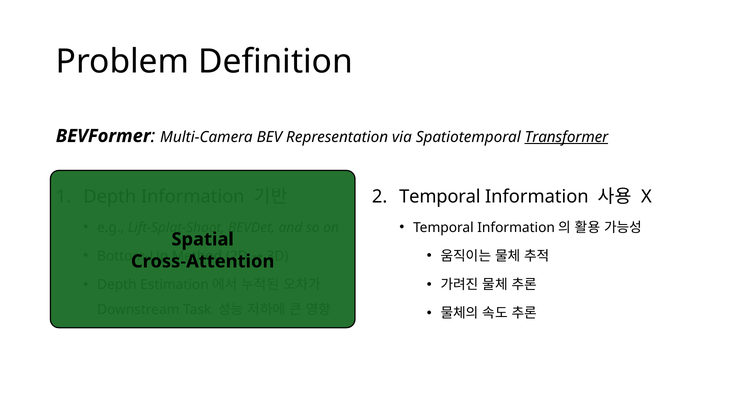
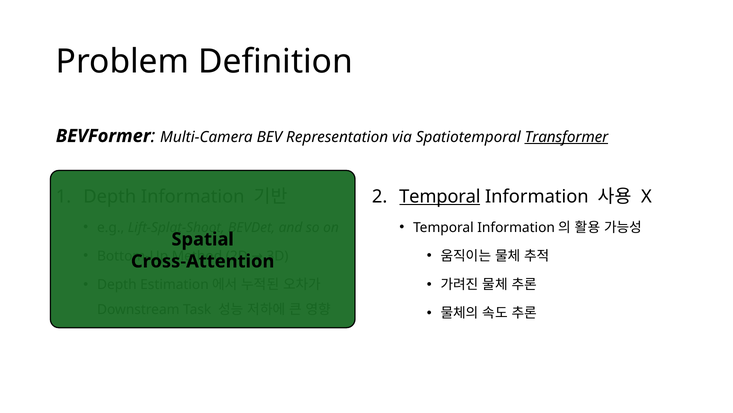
Temporal at (440, 196) underline: none -> present
